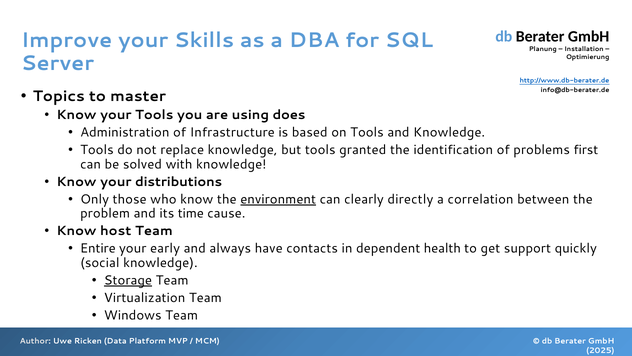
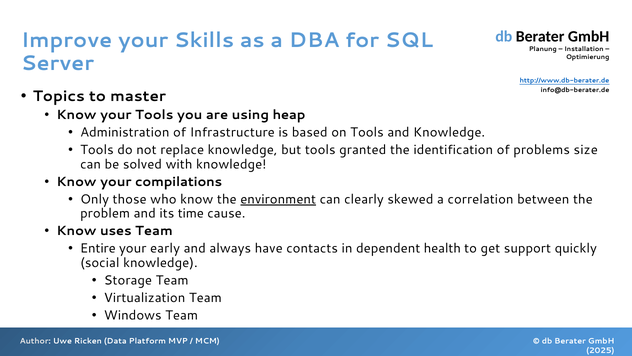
does: does -> heap
first: first -> size
distributions: distributions -> compilations
directly: directly -> skewed
host: host -> uses
Storage underline: present -> none
